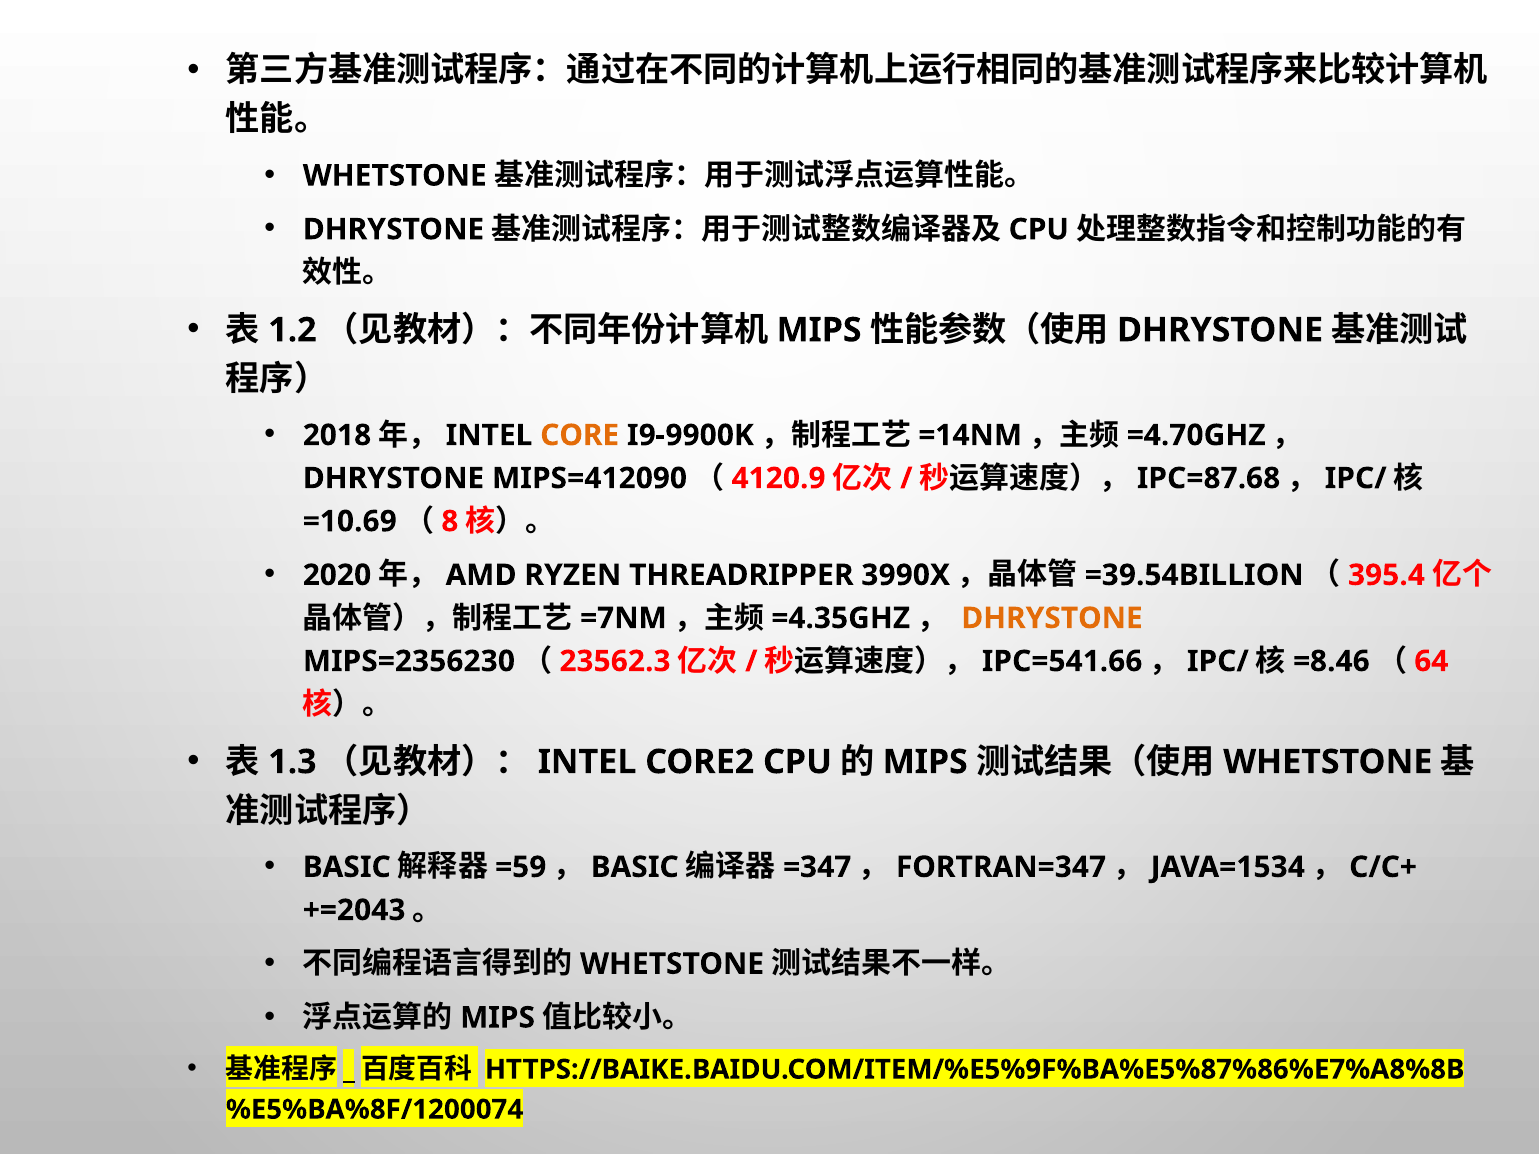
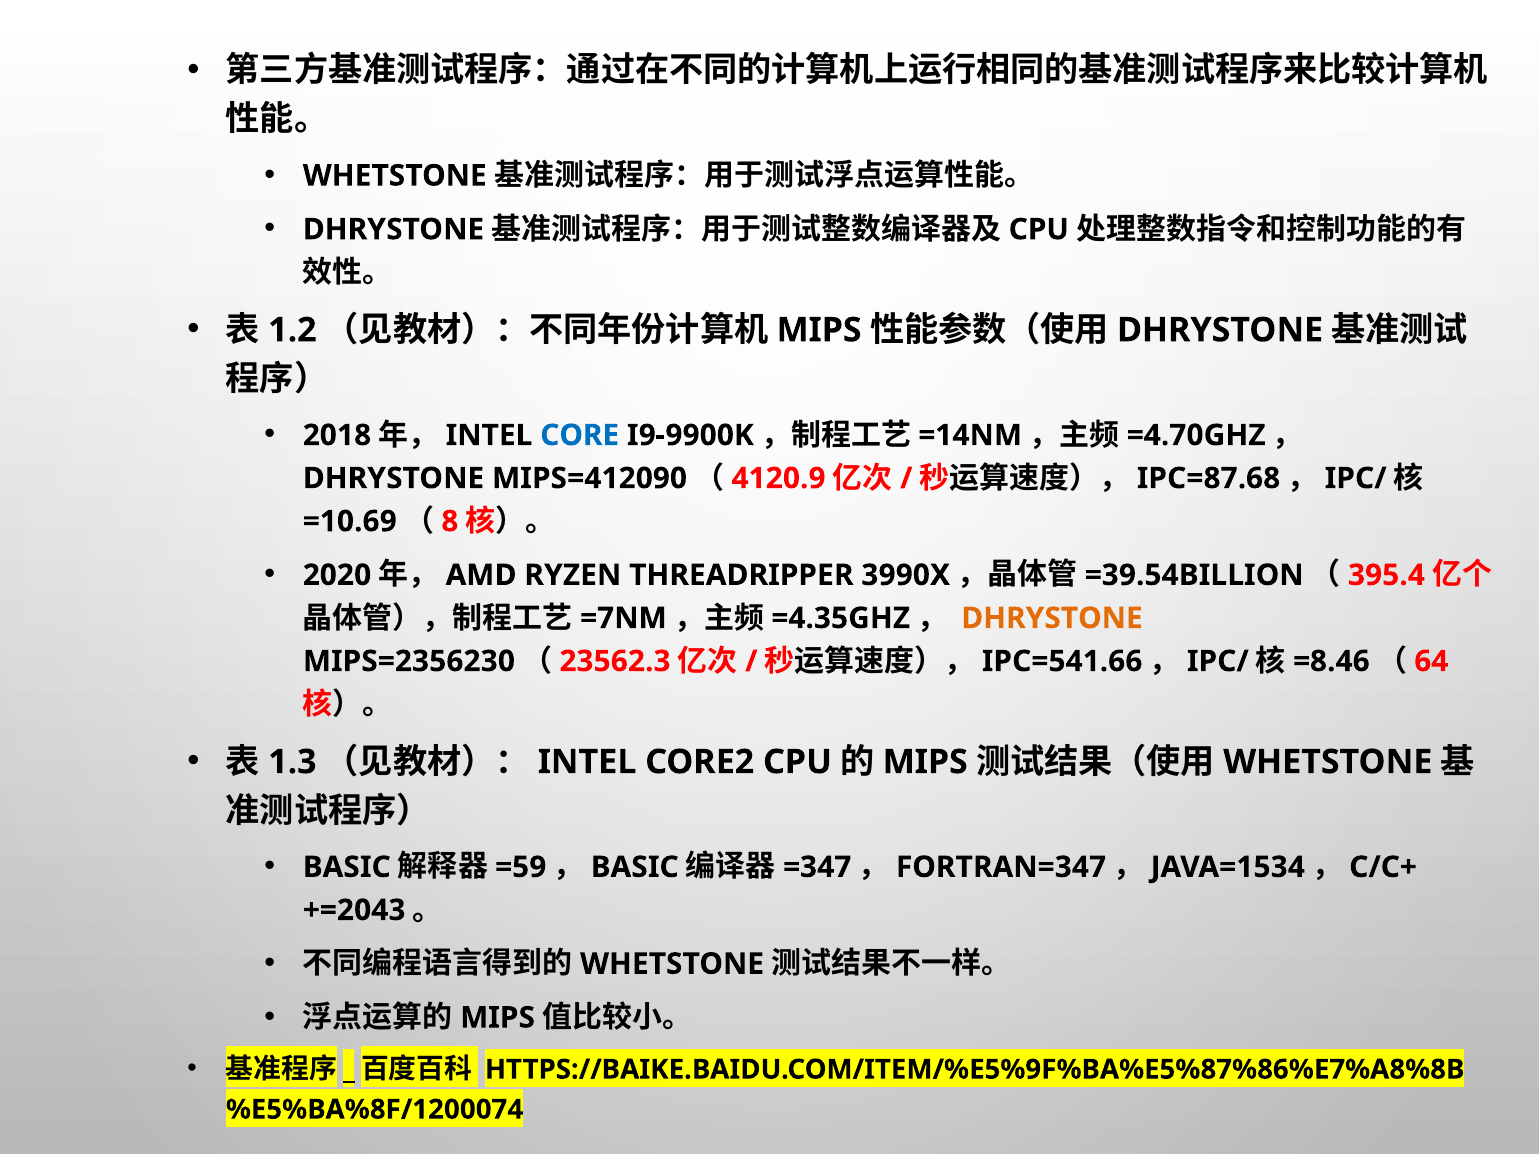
CORE colour: orange -> blue
